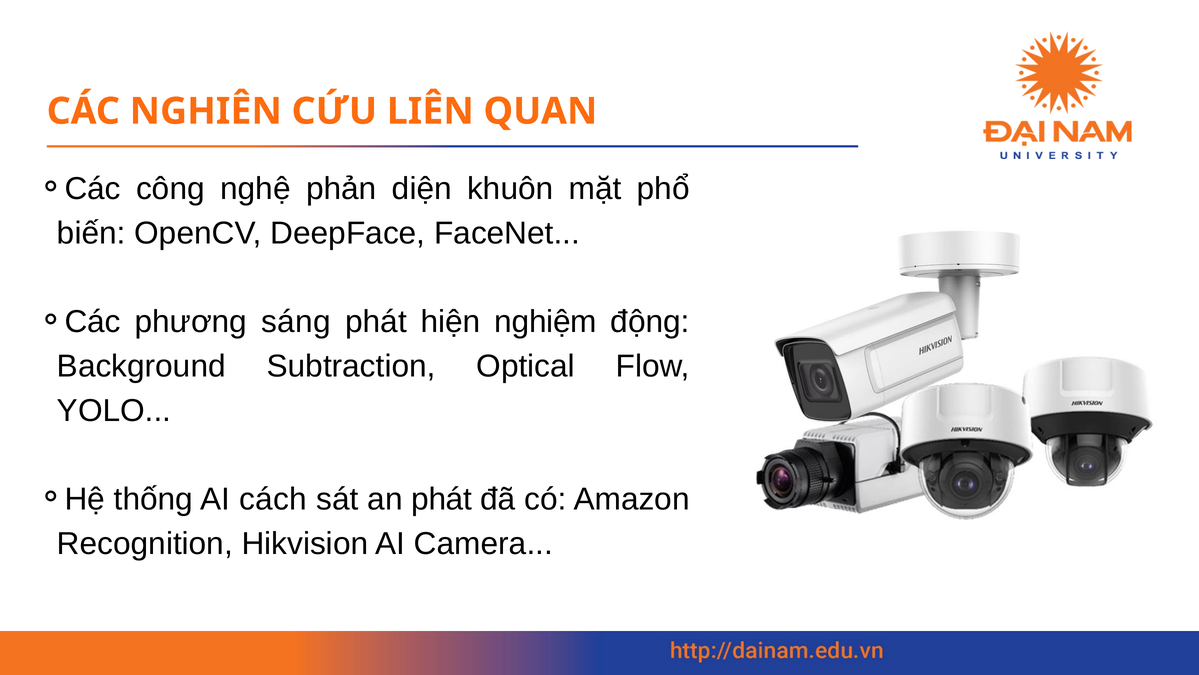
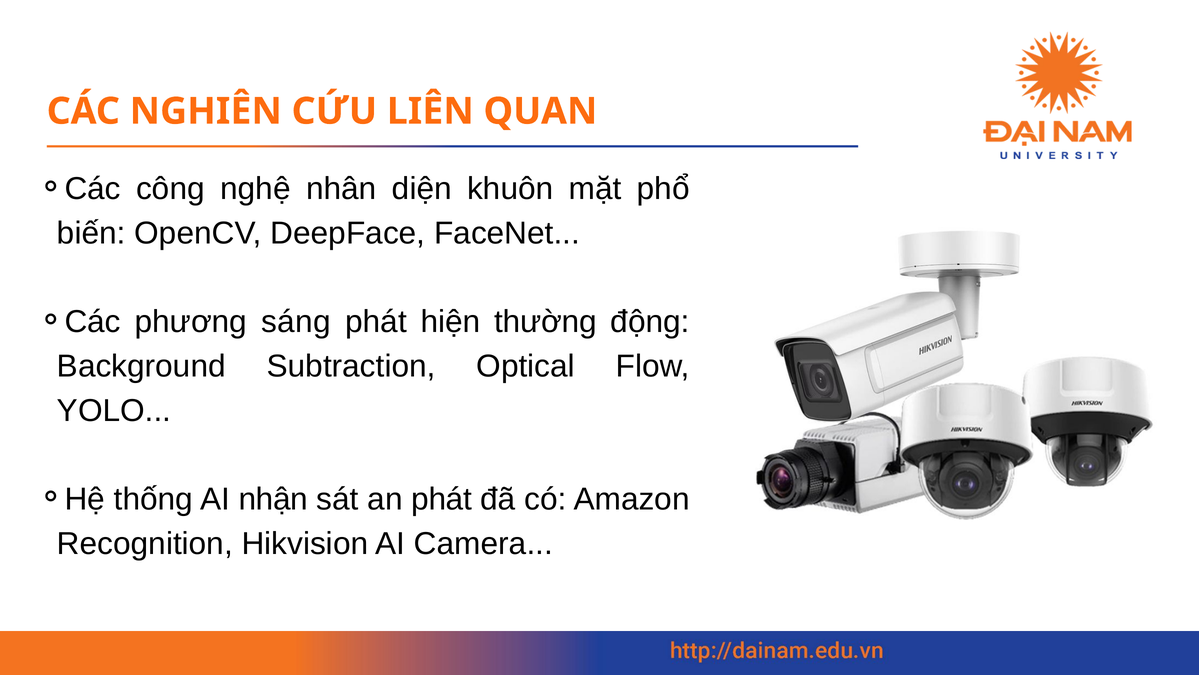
phản: phản -> nhân
nghiệm: nghiệm -> thường
cách: cách -> nhận
